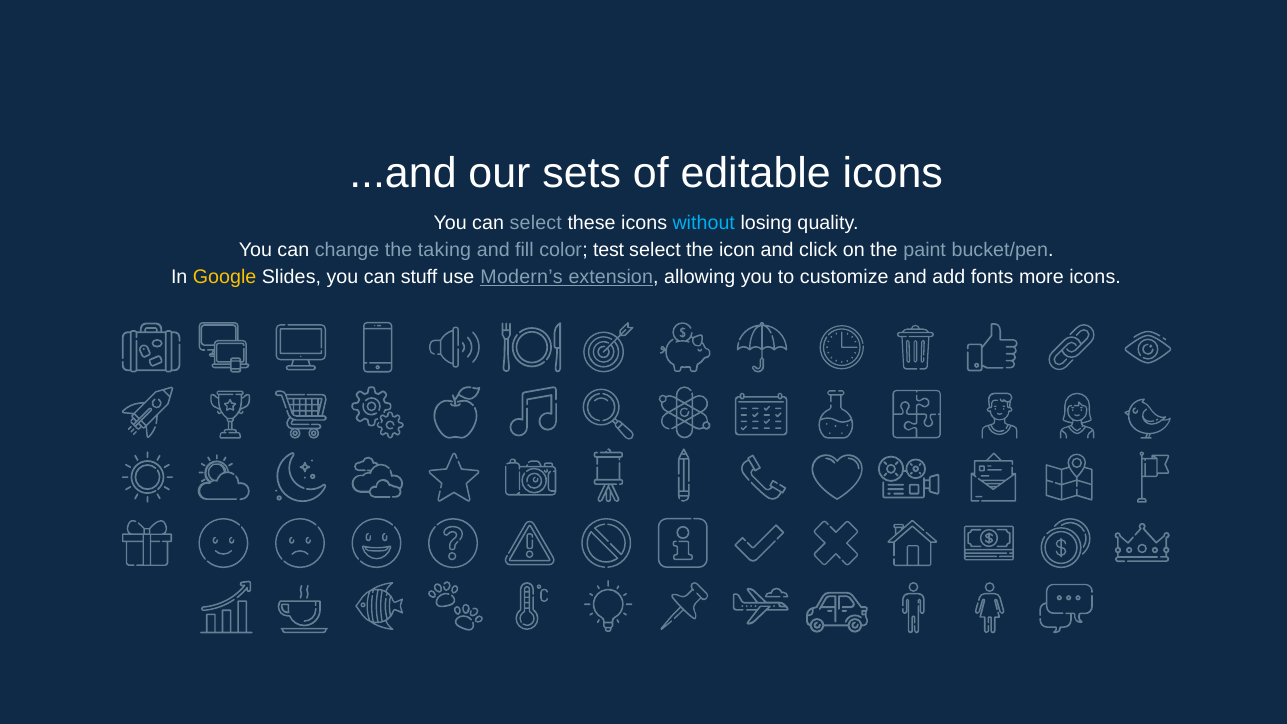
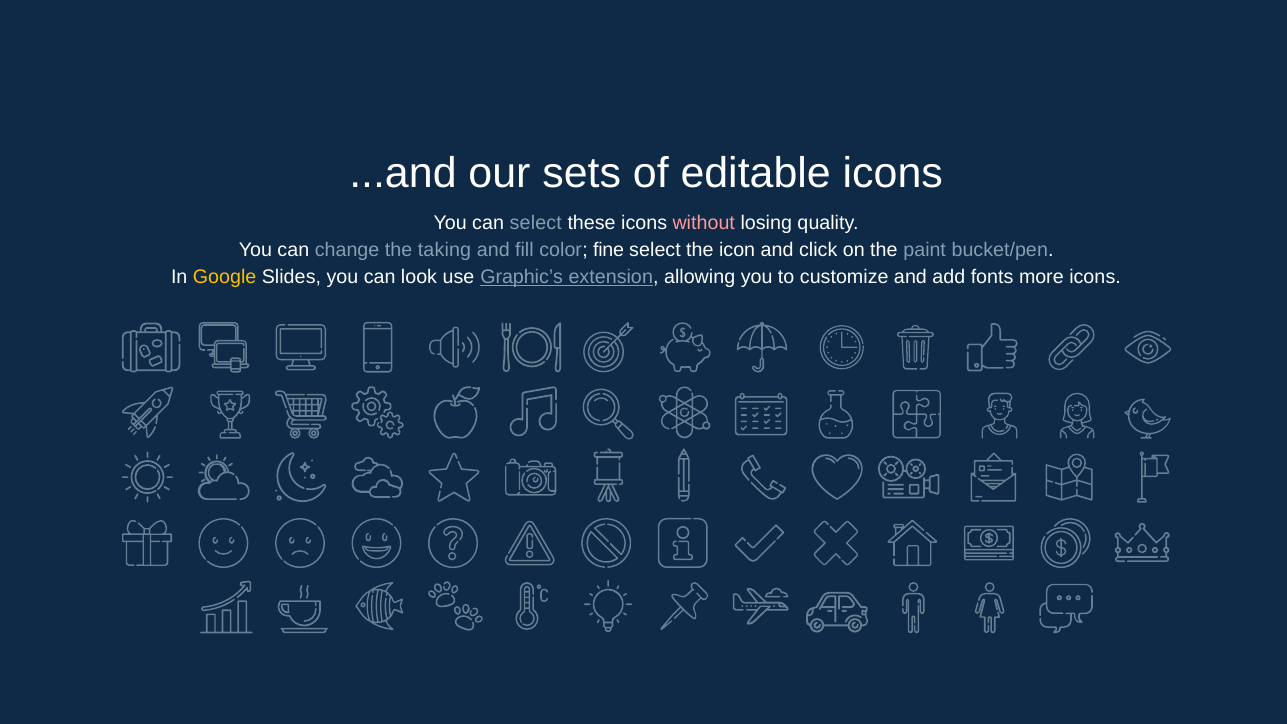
without colour: light blue -> pink
test: test -> fine
stuff: stuff -> look
Modern’s: Modern’s -> Graphic’s
